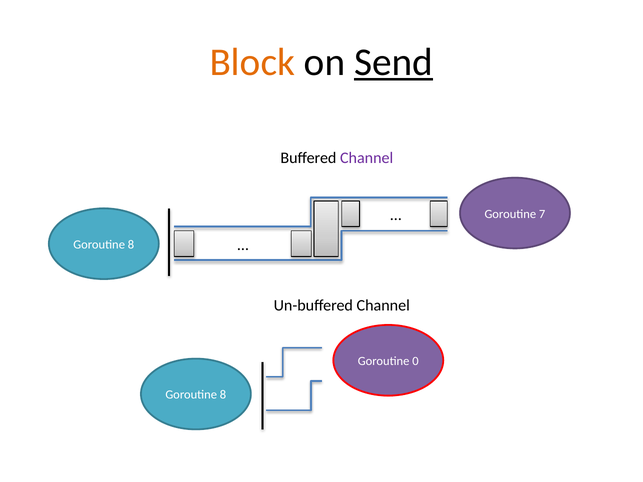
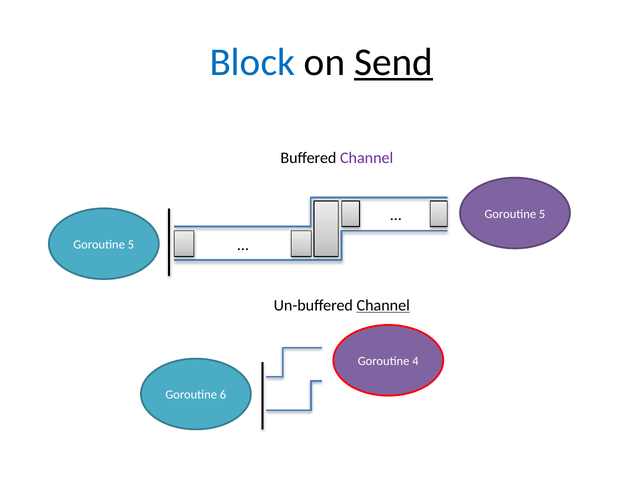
Block colour: orange -> blue
7 at (542, 214): 7 -> 5
8 at (131, 245): 8 -> 5
Channel at (383, 305) underline: none -> present
0: 0 -> 4
8 at (223, 395): 8 -> 6
